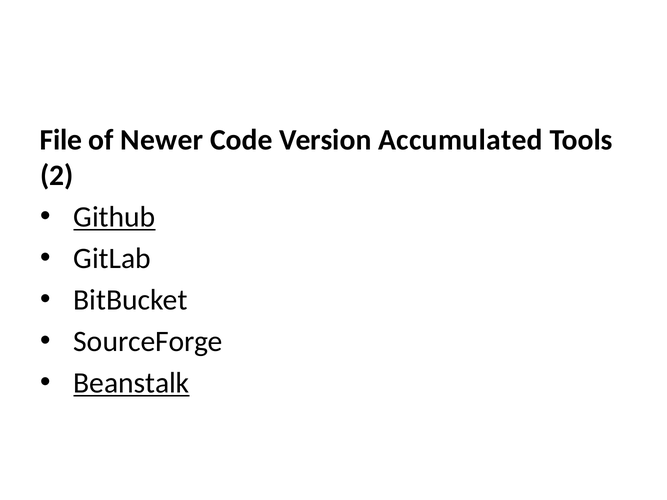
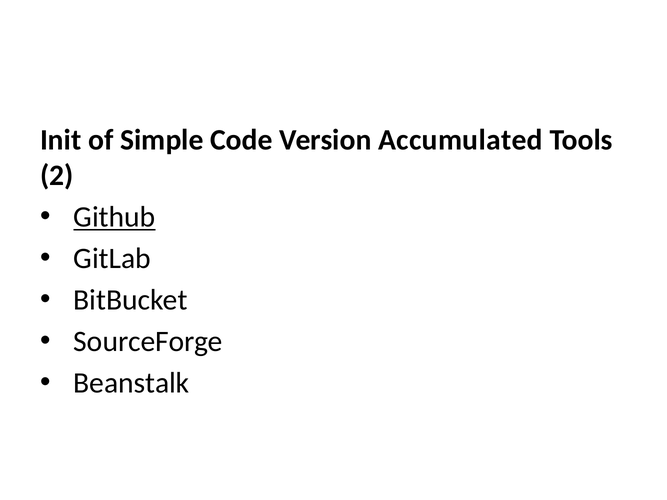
File: File -> Init
Newer: Newer -> Simple
Beanstalk underline: present -> none
